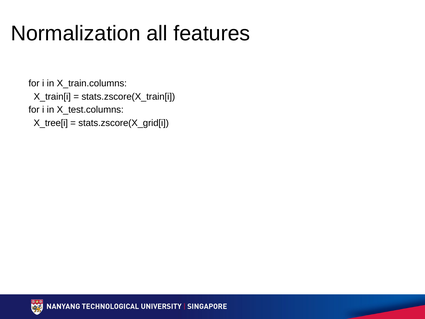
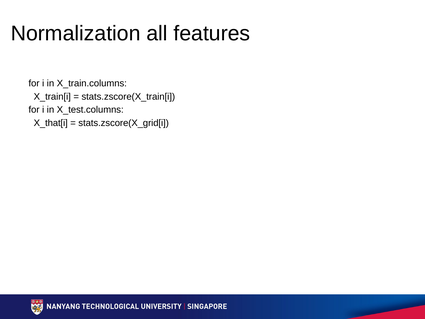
X_tree[i: X_tree[i -> X_that[i
